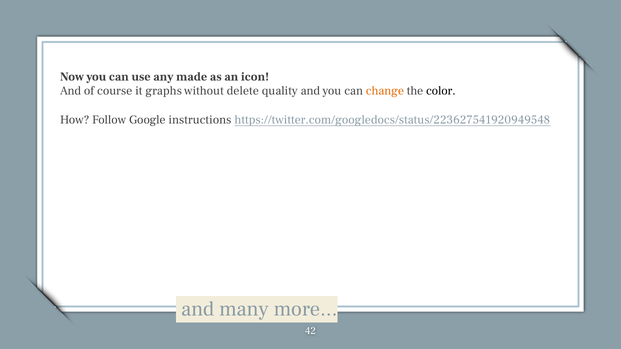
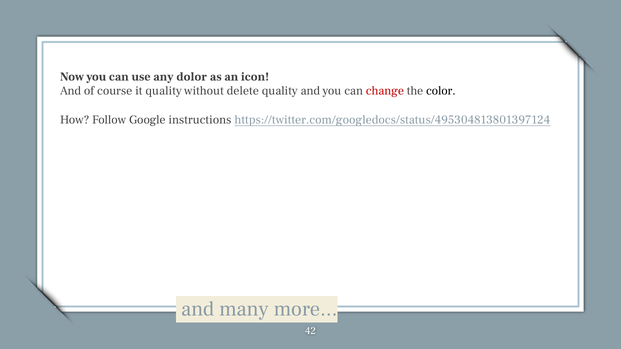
made: made -> dolor
it graphs: graphs -> quality
change colour: orange -> red
https://twitter.com/googledocs/status/223627541920949548: https://twitter.com/googledocs/status/223627541920949548 -> https://twitter.com/googledocs/status/495304813801397124
